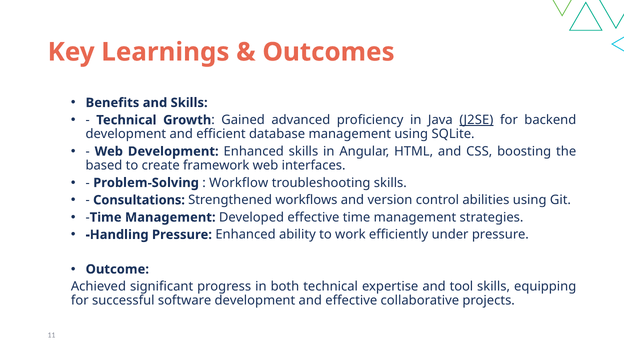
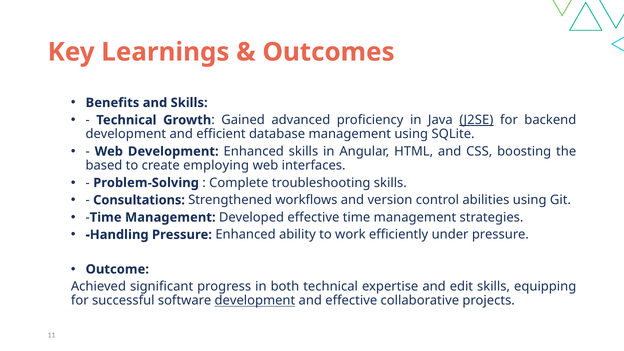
framework: framework -> employing
Workflow: Workflow -> Complete
tool: tool -> edit
development at (255, 301) underline: none -> present
